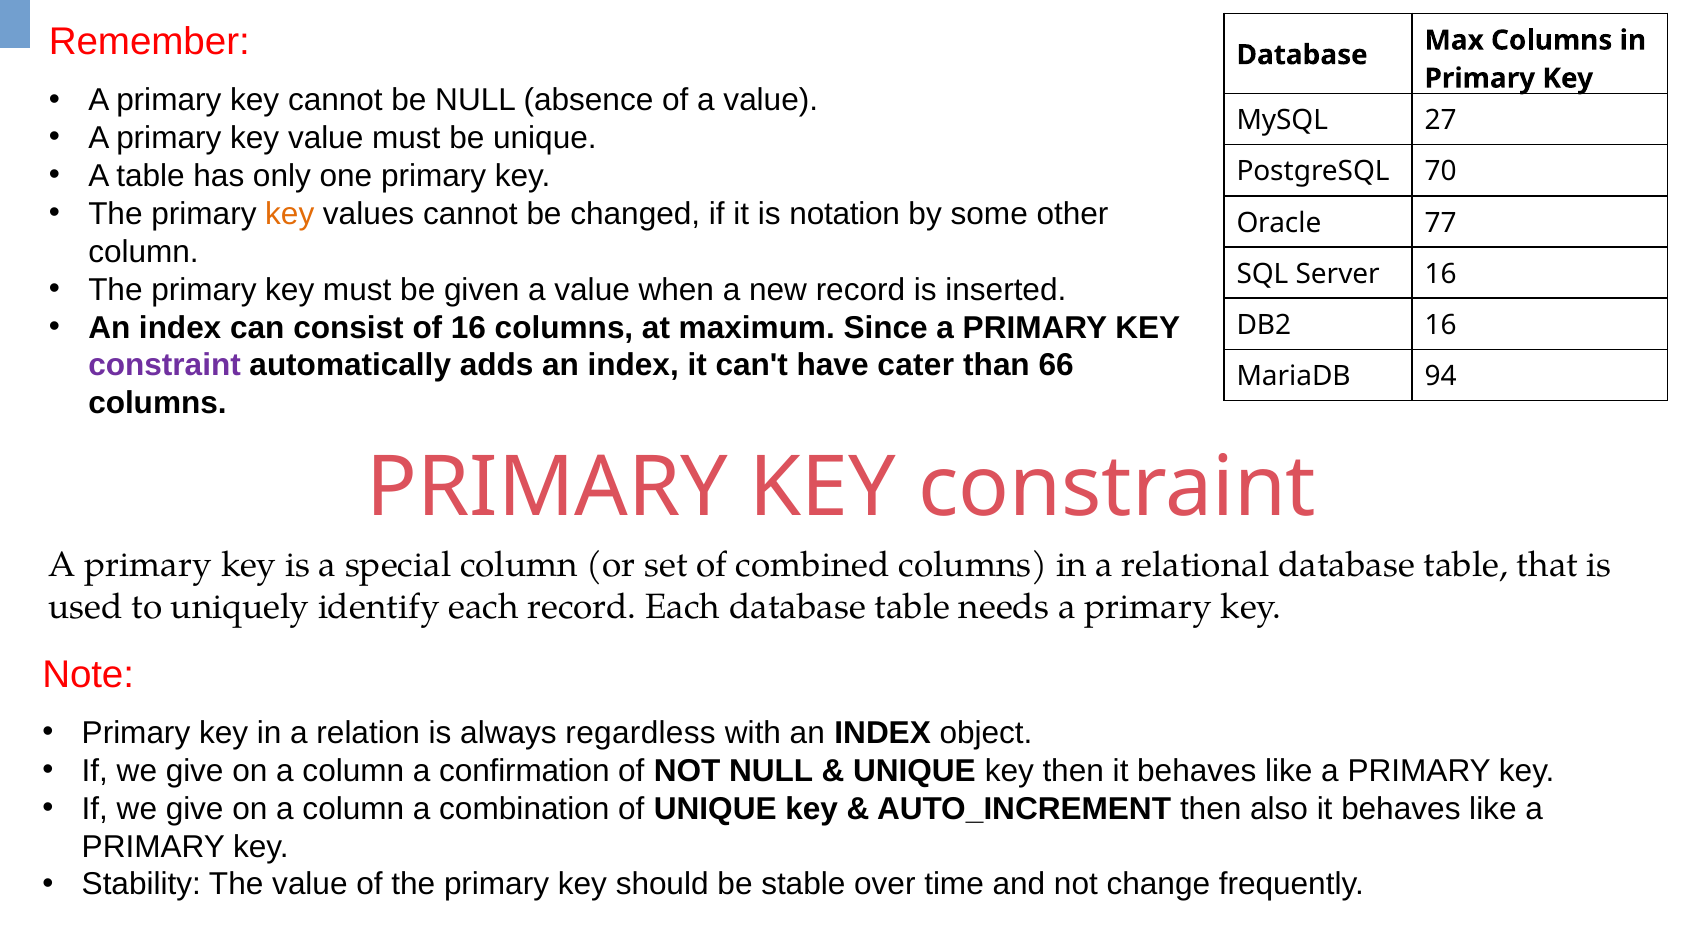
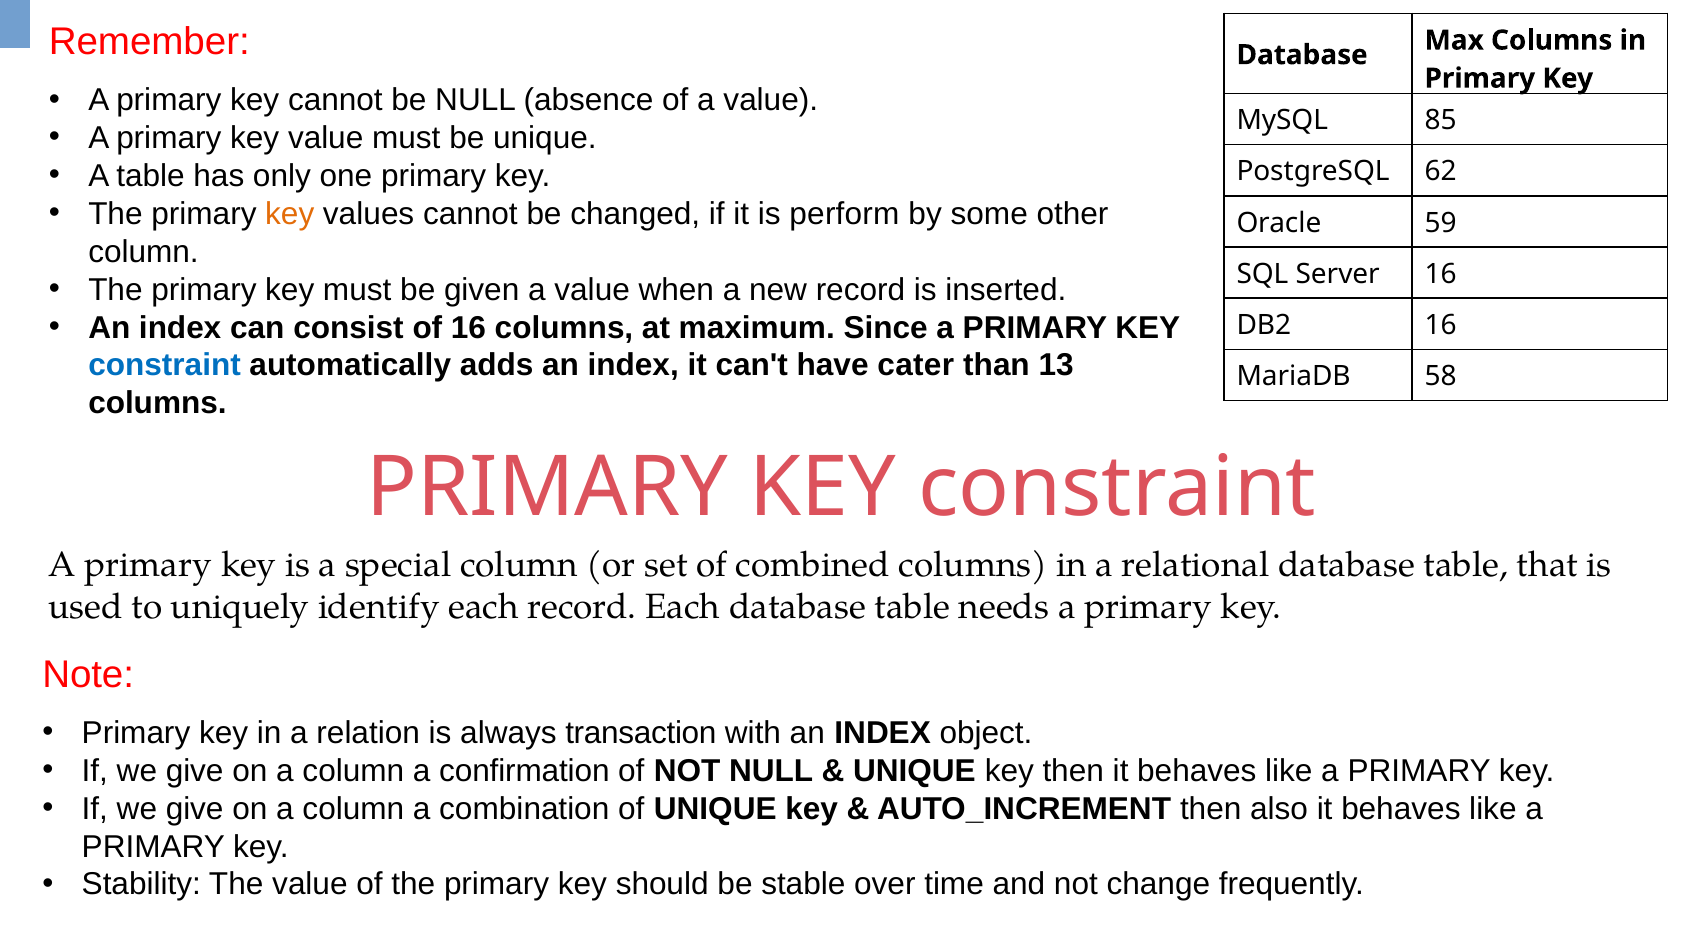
27: 27 -> 85
70: 70 -> 62
notation: notation -> perform
77: 77 -> 59
constraint at (165, 366) colour: purple -> blue
66: 66 -> 13
94: 94 -> 58
regardless: regardless -> transaction
